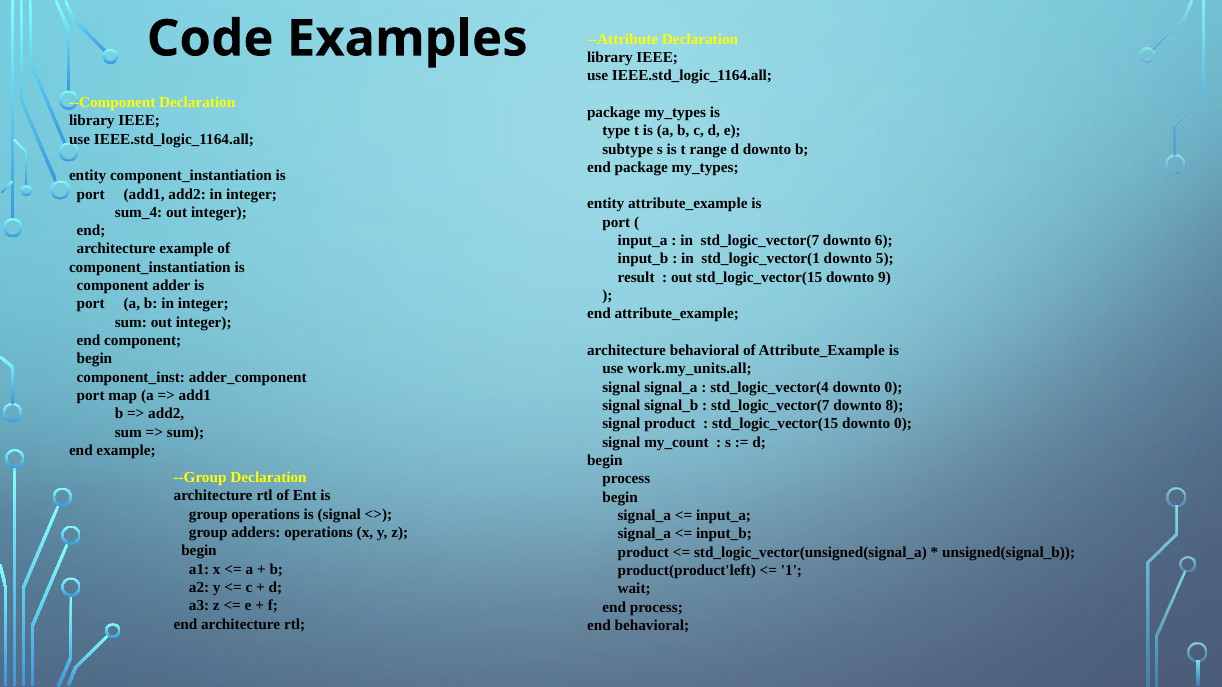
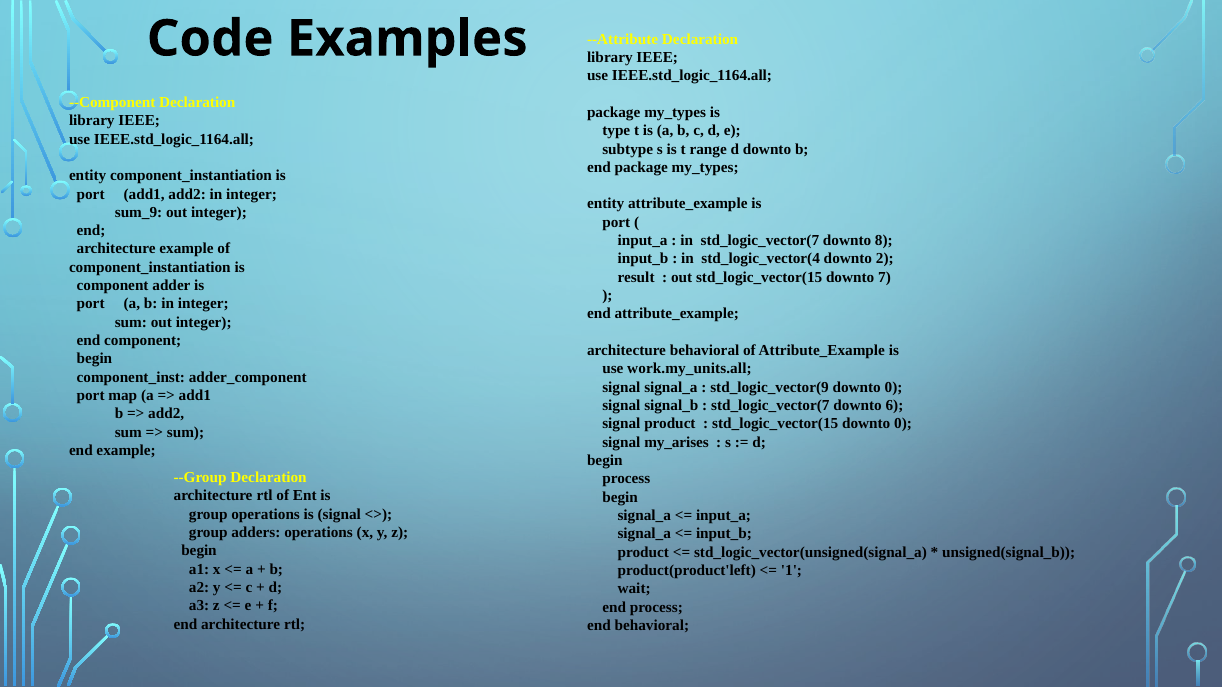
sum_4: sum_4 -> sum_9
6: 6 -> 8
std_logic_vector(1: std_logic_vector(1 -> std_logic_vector(4
5: 5 -> 2
9: 9 -> 7
std_logic_vector(4: std_logic_vector(4 -> std_logic_vector(9
8: 8 -> 6
my_count: my_count -> my_arises
